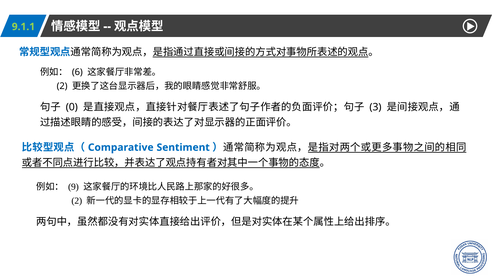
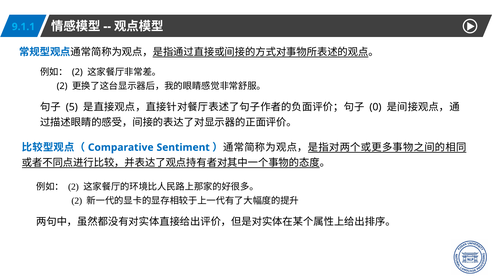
9.1.1 colour: light green -> light blue
6 at (77, 72): 6 -> 2
0: 0 -> 5
3: 3 -> 0
9 at (73, 187): 9 -> 2
